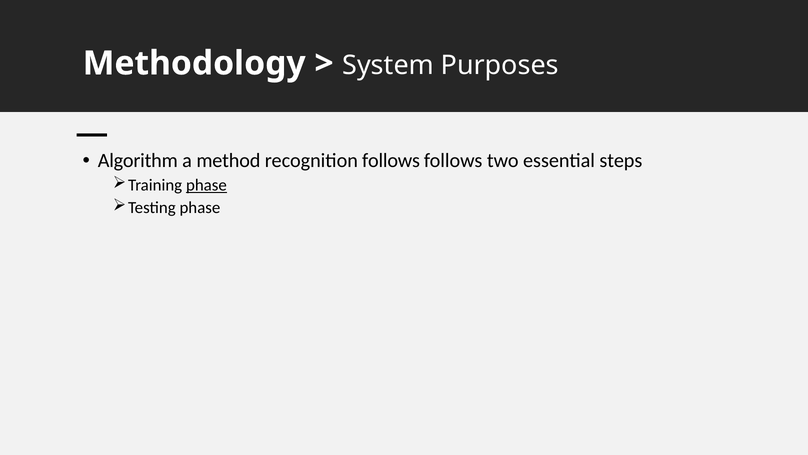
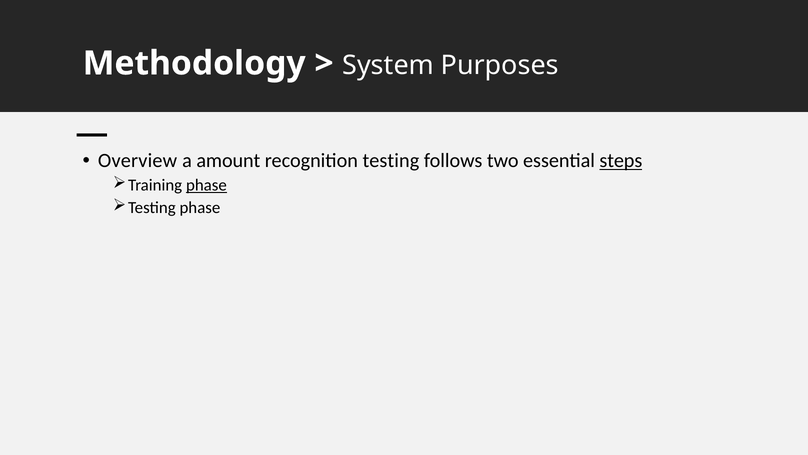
Algorithm: Algorithm -> Overview
method: method -> amount
recognition follows: follows -> testing
steps underline: none -> present
